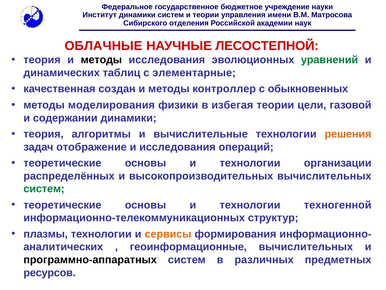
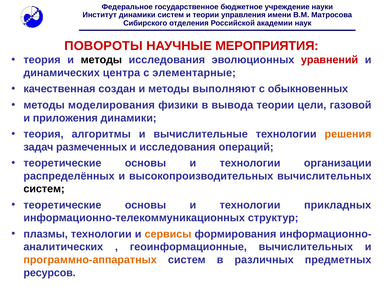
ОБЛАЧНЫЕ: ОБЛАЧНЫЕ -> ПОВОРОТЫ
ЛЕСОСТЕПНОЙ: ЛЕСОСТЕПНОЙ -> МЕРОПРИЯТИЯ
уравнений colour: green -> red
таблиц: таблиц -> центра
контроллер: контроллер -> выполняют
избегая: избегая -> вывода
содержании: содержании -> приложения
отображение: отображение -> размеченных
систем at (44, 189) colour: green -> black
техногенной: техногенной -> прикладных
программно-аппаратных colour: black -> orange
